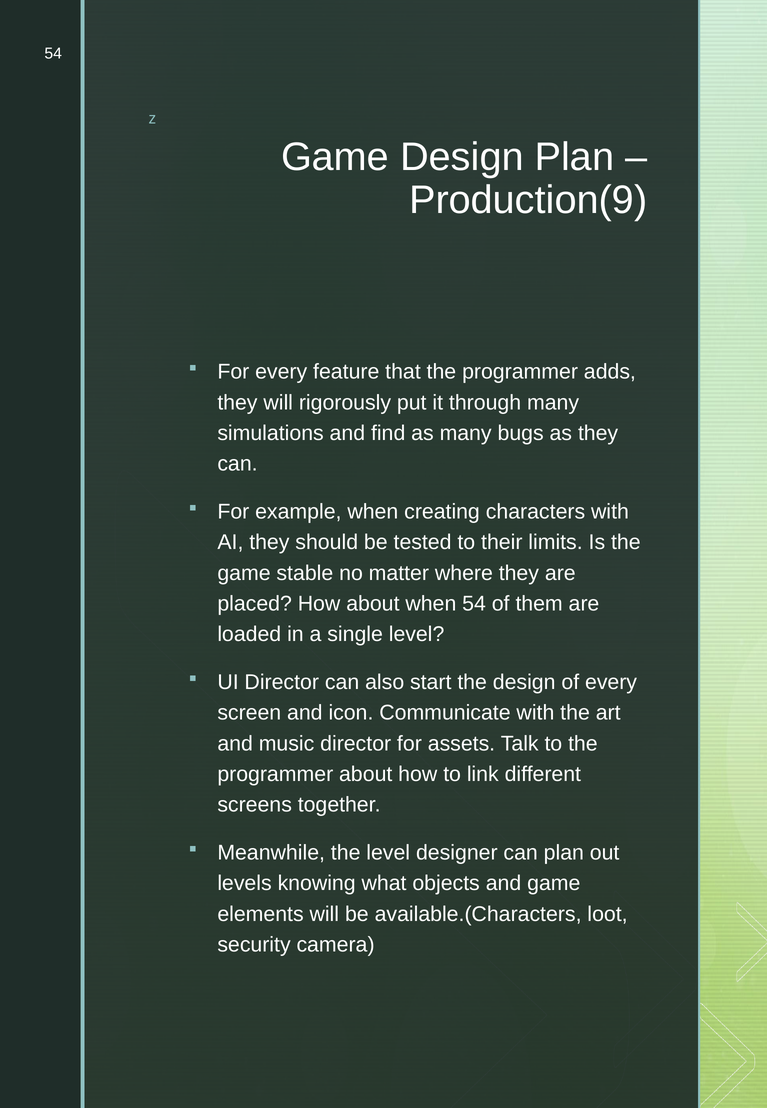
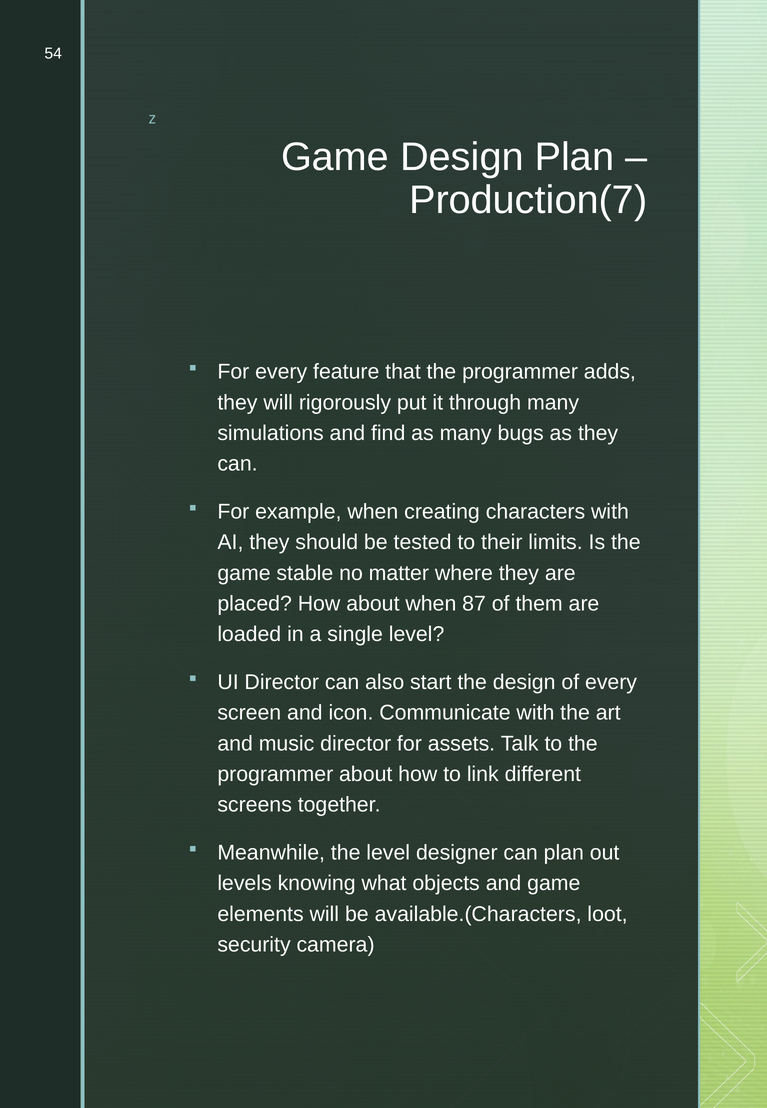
Production(9: Production(9 -> Production(7
when 54: 54 -> 87
